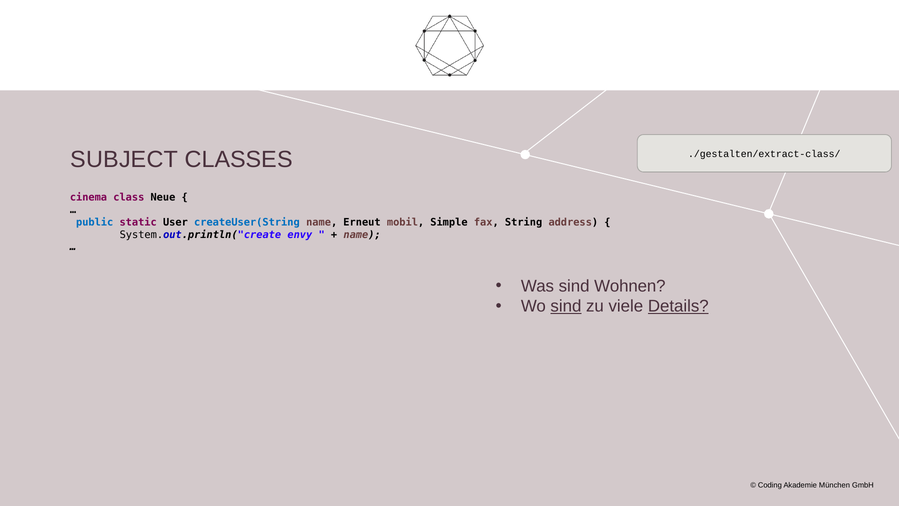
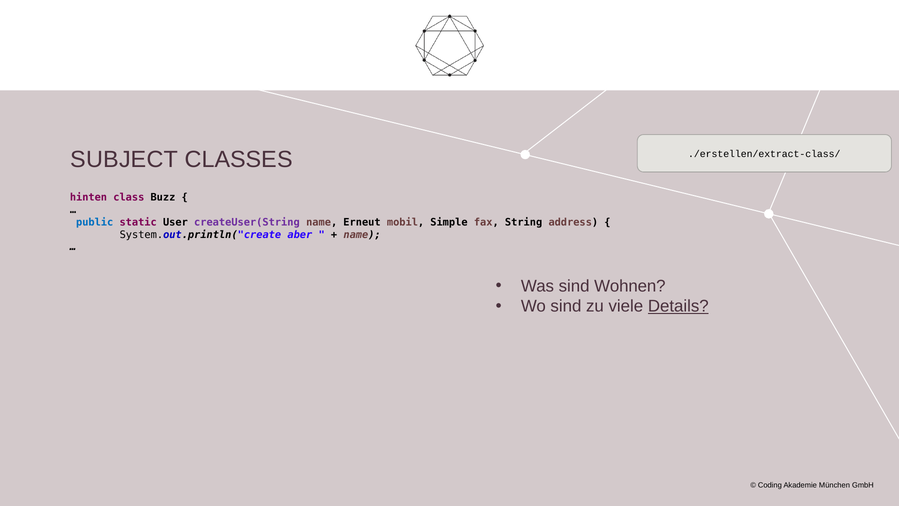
./gestalten/extract-class/: ./gestalten/extract-class/ -> ./erstellen/extract-class/
cinema: cinema -> hinten
Neue: Neue -> Buzz
createUser(String colour: blue -> purple
envy: envy -> aber
sind at (566, 306) underline: present -> none
